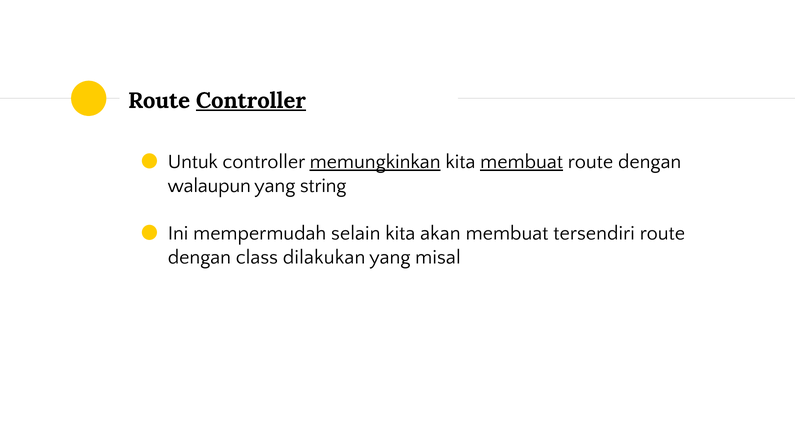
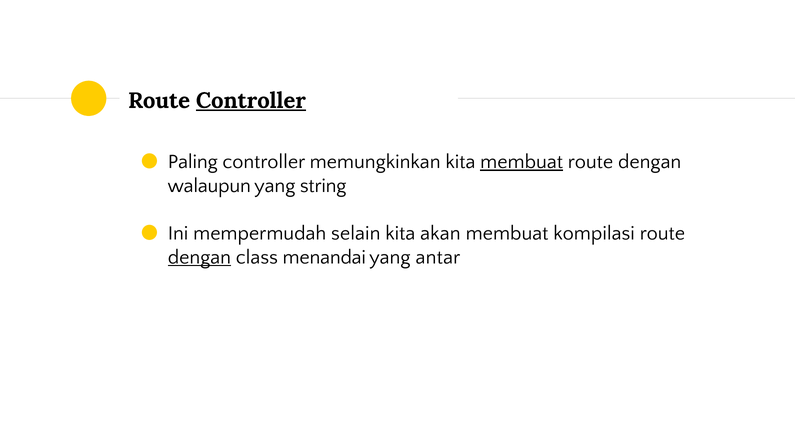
Untuk: Untuk -> Paling
memungkinkan underline: present -> none
tersendiri: tersendiri -> kompilasi
dengan at (199, 257) underline: none -> present
dilakukan: dilakukan -> menandai
misal: misal -> antar
